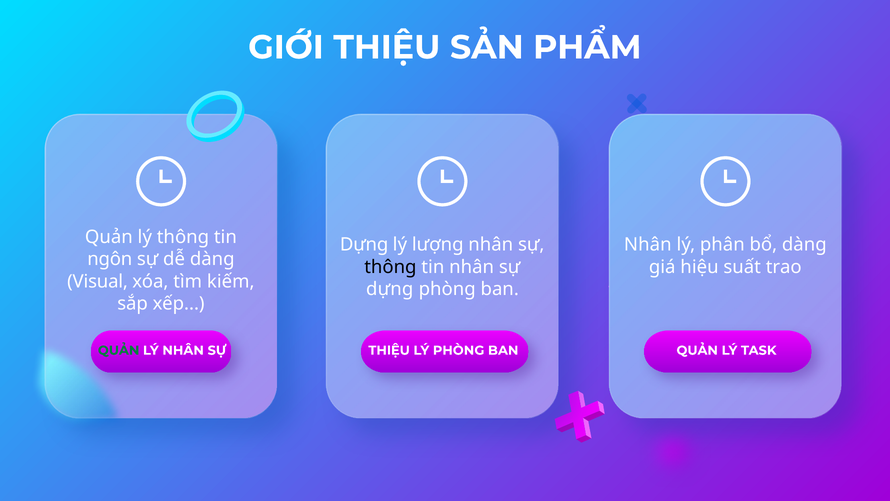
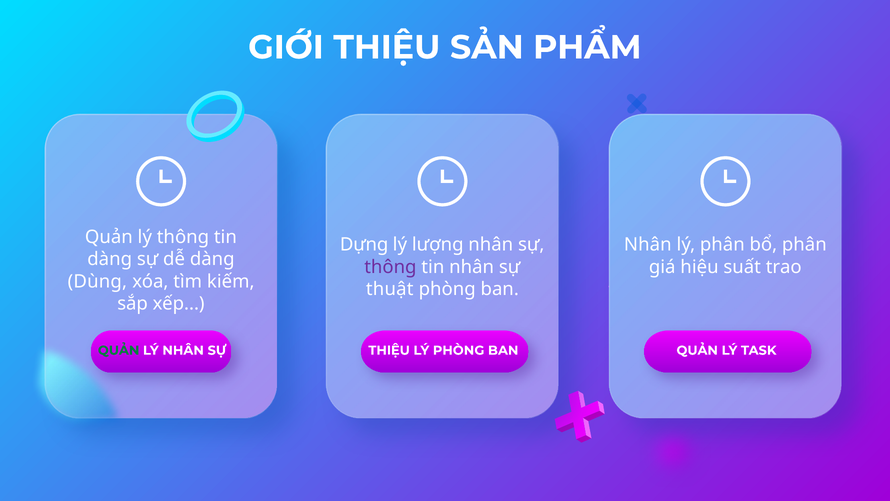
bổ dàng: dàng -> phân
ngôn at (110, 259): ngôn -> dàng
thông at (390, 267) colour: black -> purple
Visual: Visual -> Dùng
dựng at (390, 289): dựng -> thuật
